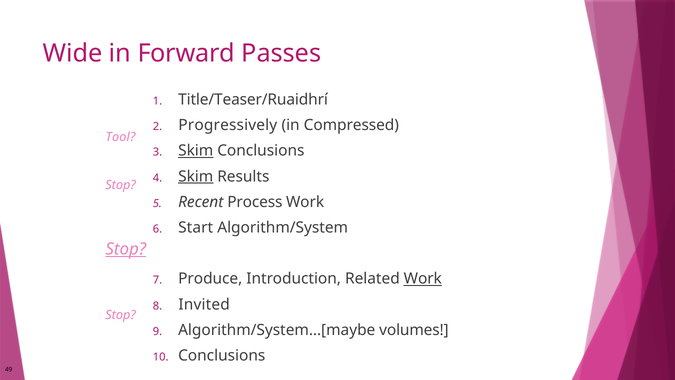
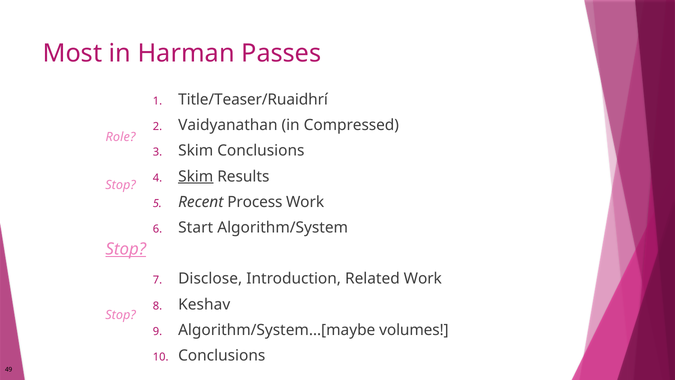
Wide: Wide -> Most
Forward: Forward -> Harman
Progressively: Progressively -> Vaidyanathan
Tool: Tool -> Role
Skim at (196, 151) underline: present -> none
Produce: Produce -> Disclose
Work at (423, 279) underline: present -> none
Invited: Invited -> Keshav
